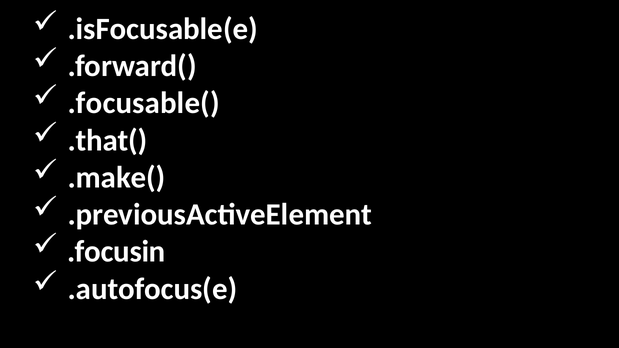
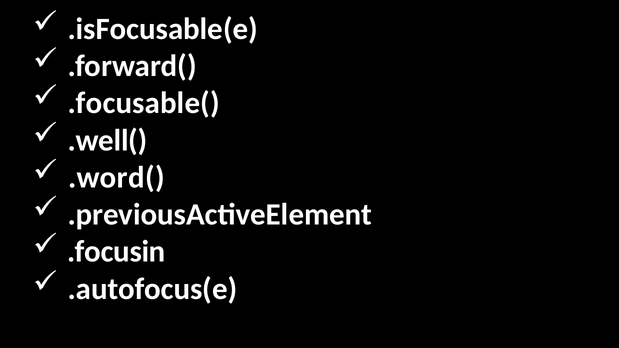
.that(: .that( -> .well(
.make(: .make( -> .word(
